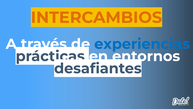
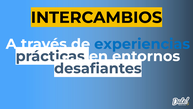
INTERCAMBIOS colour: orange -> black
